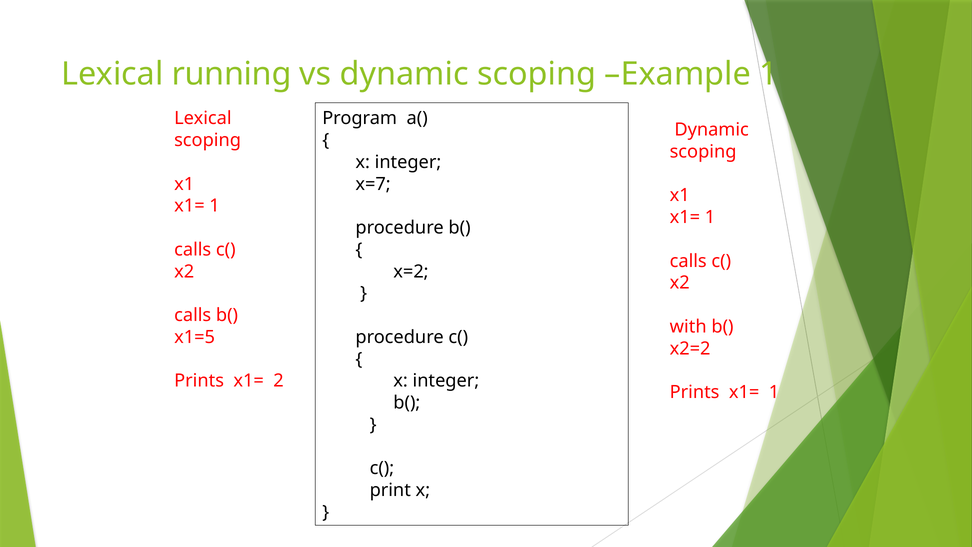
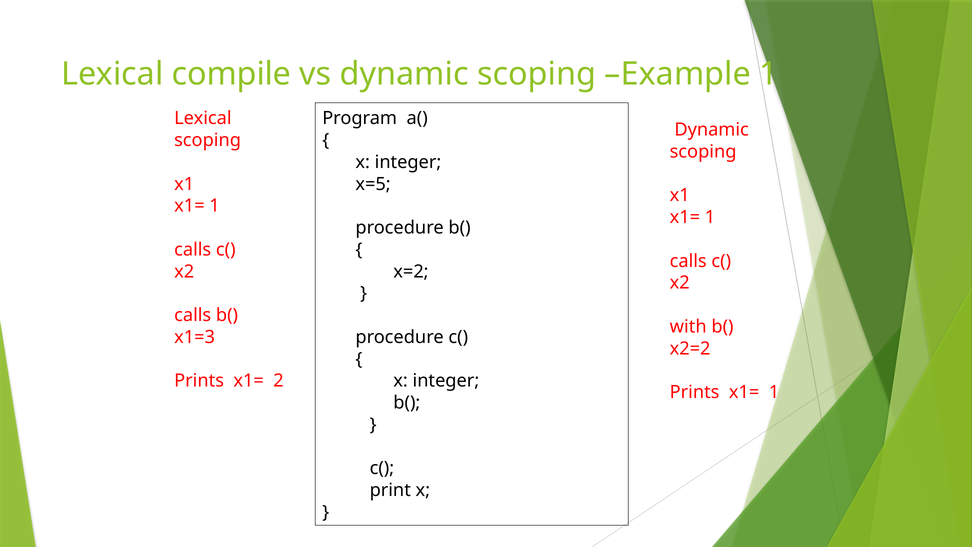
running: running -> compile
x=7: x=7 -> x=5
x1=5: x1=5 -> x1=3
